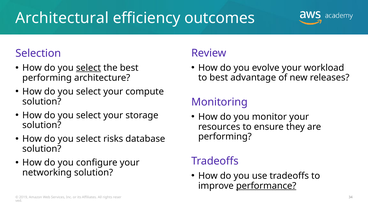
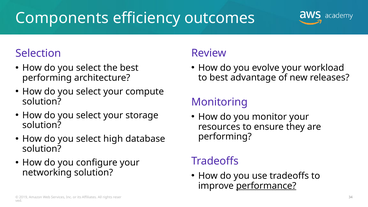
Architectural: Architectural -> Components
select at (89, 68) underline: present -> none
risks: risks -> high
